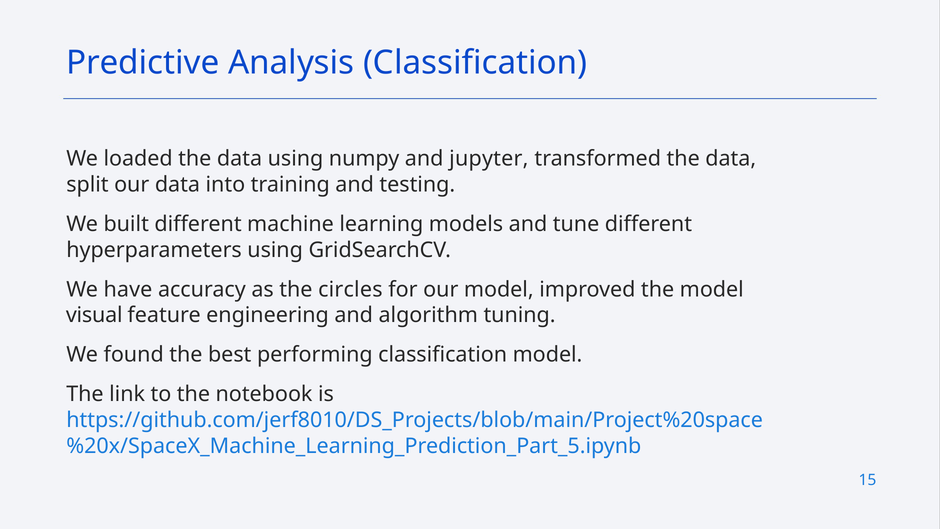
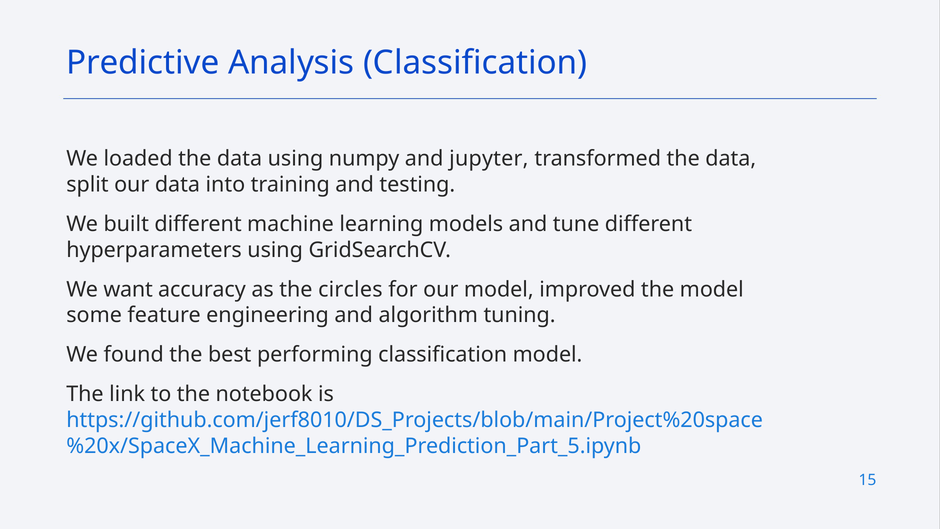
have: have -> want
visual: visual -> some
